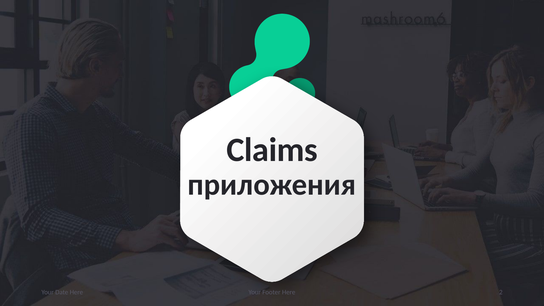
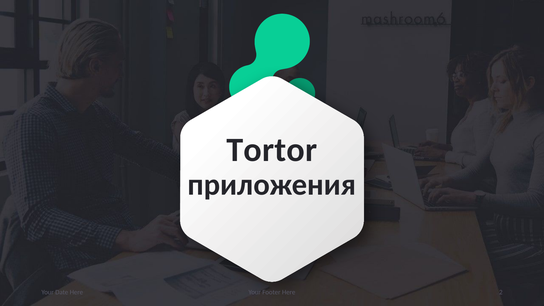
Claims: Claims -> Tortor
